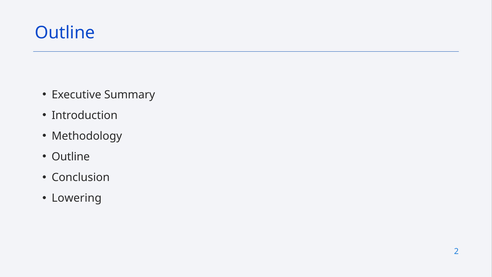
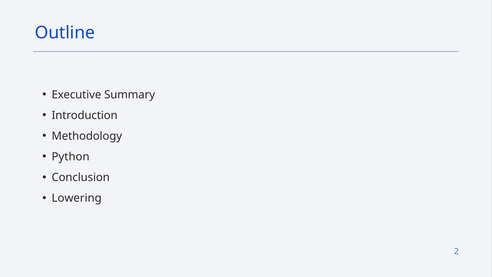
Outline at (71, 157): Outline -> Python
